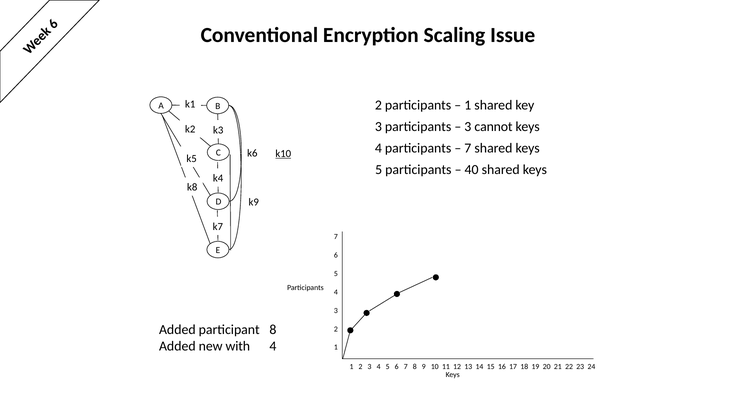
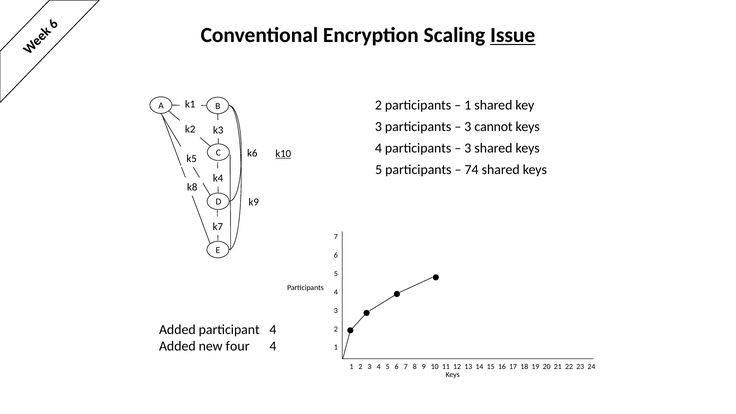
Issue underline: none -> present
7 at (468, 148): 7 -> 3
40: 40 -> 74
participant 8: 8 -> 4
with: with -> four
